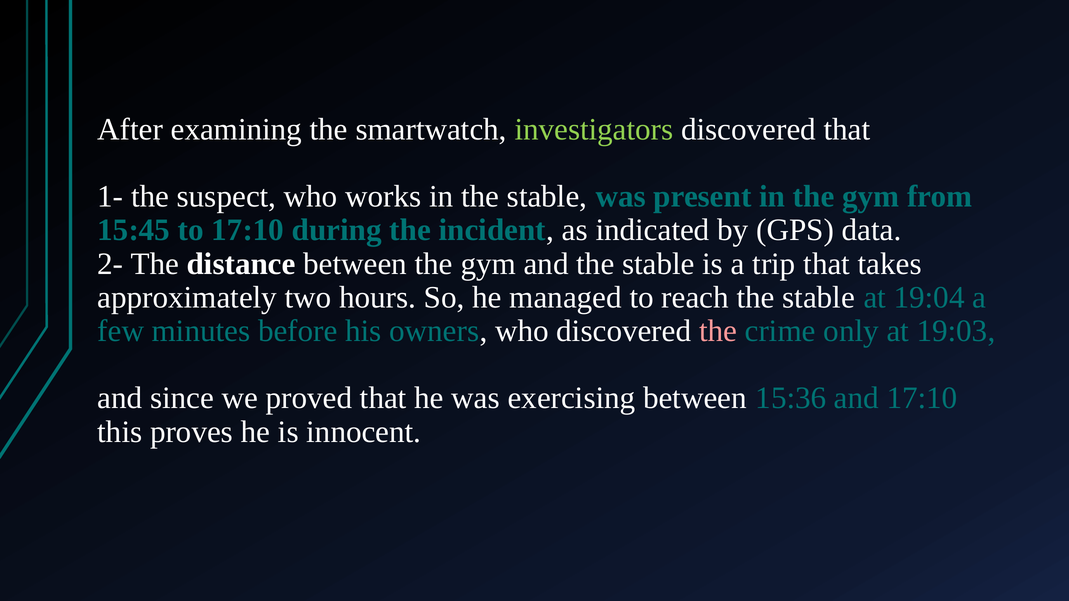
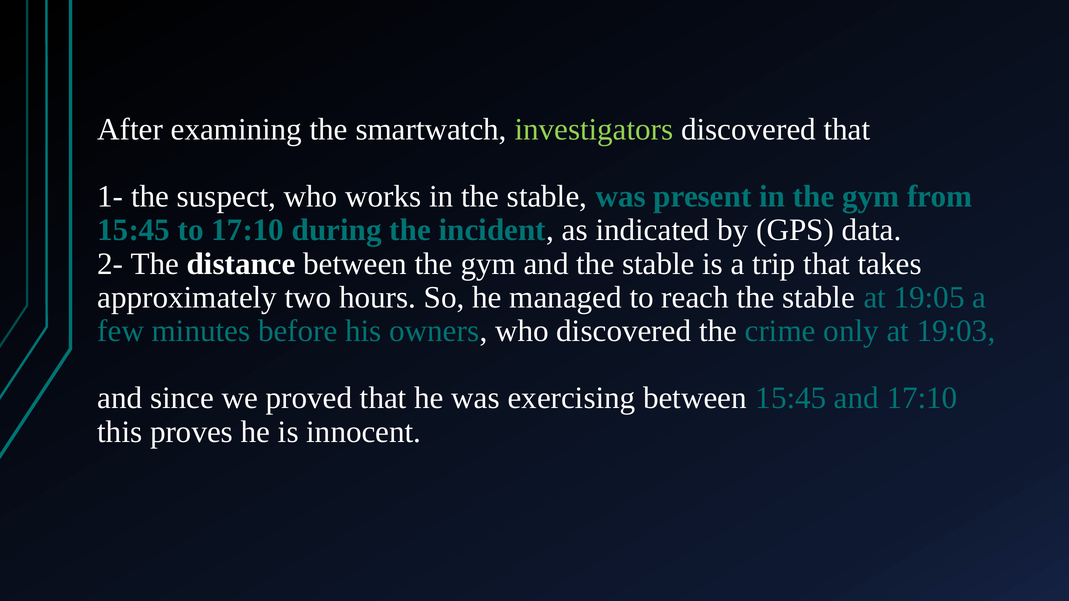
19:04: 19:04 -> 19:05
the at (718, 331) colour: pink -> white
between 15:36: 15:36 -> 15:45
